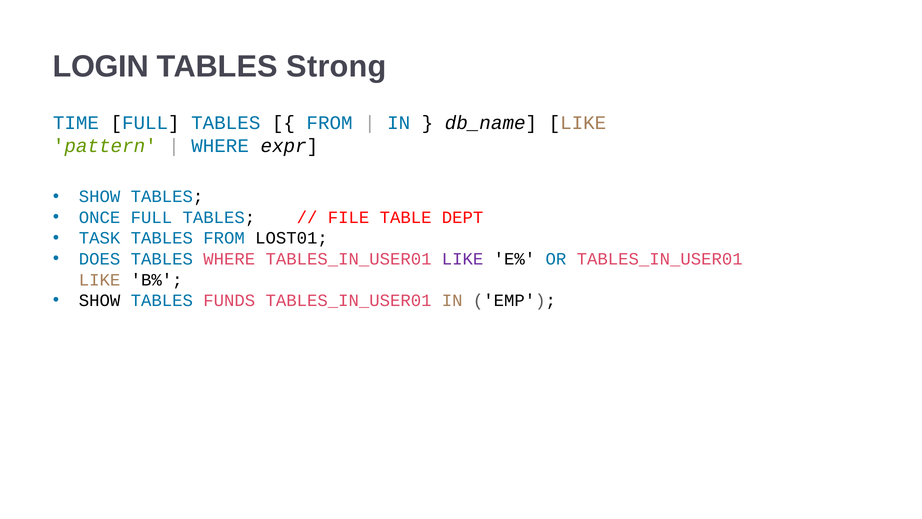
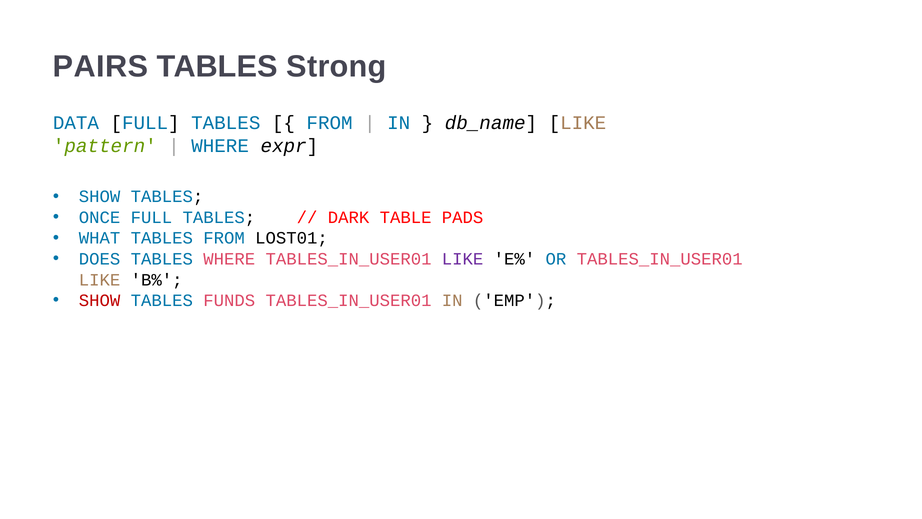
LOGIN: LOGIN -> PAIRS
TIME: TIME -> DATA
FILE: FILE -> DARK
DEPT: DEPT -> PADS
TASK: TASK -> WHAT
SHOW at (100, 300) colour: black -> red
